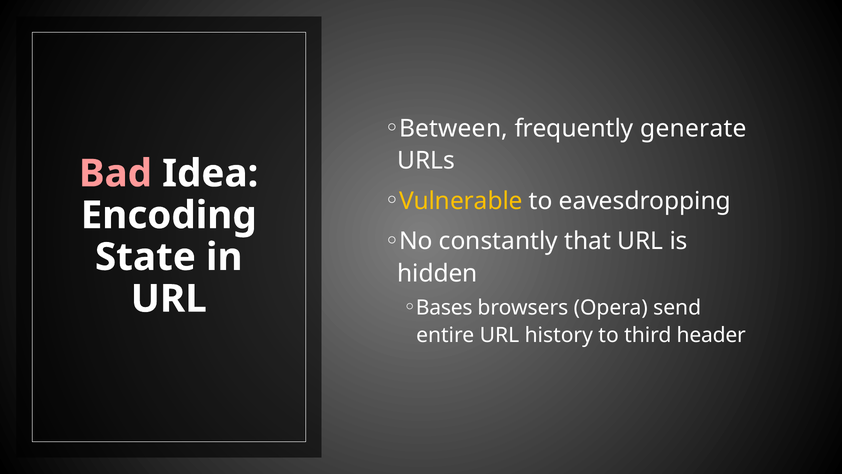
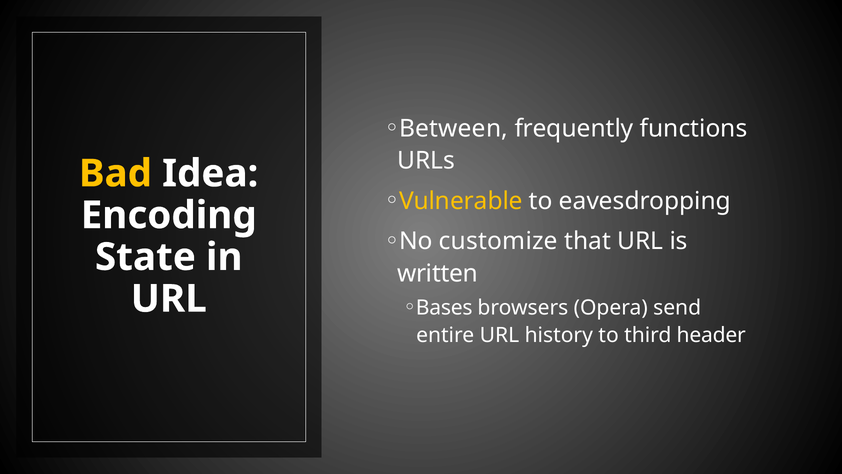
generate: generate -> functions
Bad colour: pink -> yellow
constantly: constantly -> customize
hidden: hidden -> written
